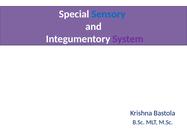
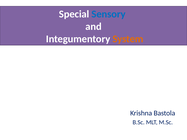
System colour: purple -> orange
